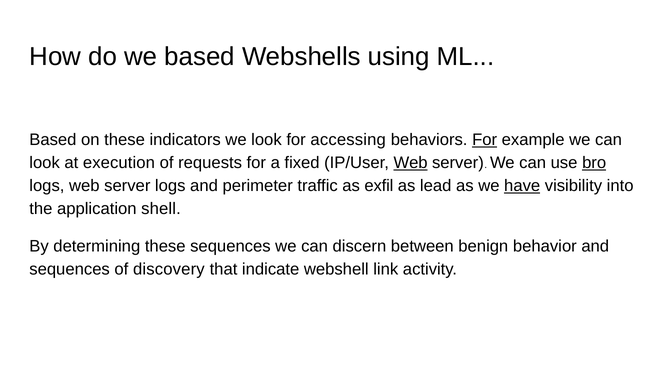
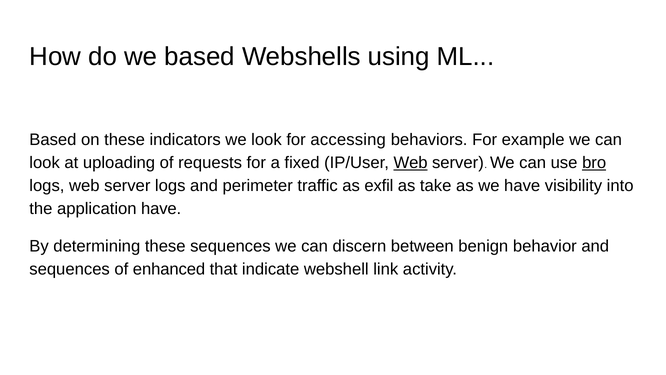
For at (485, 140) underline: present -> none
execution: execution -> uploading
lead: lead -> take
have at (522, 185) underline: present -> none
application shell: shell -> have
discovery: discovery -> enhanced
